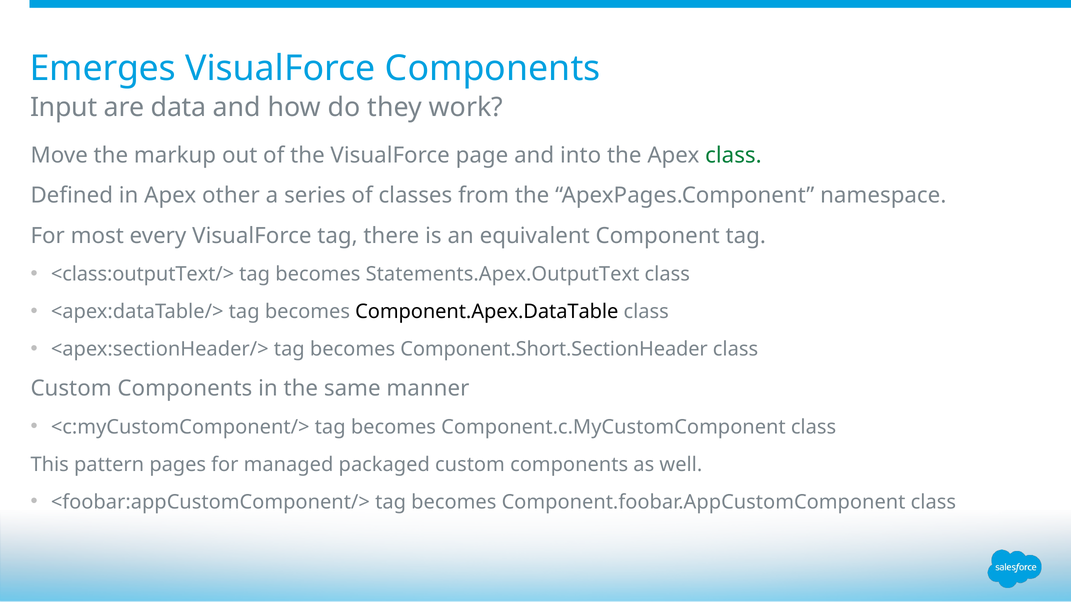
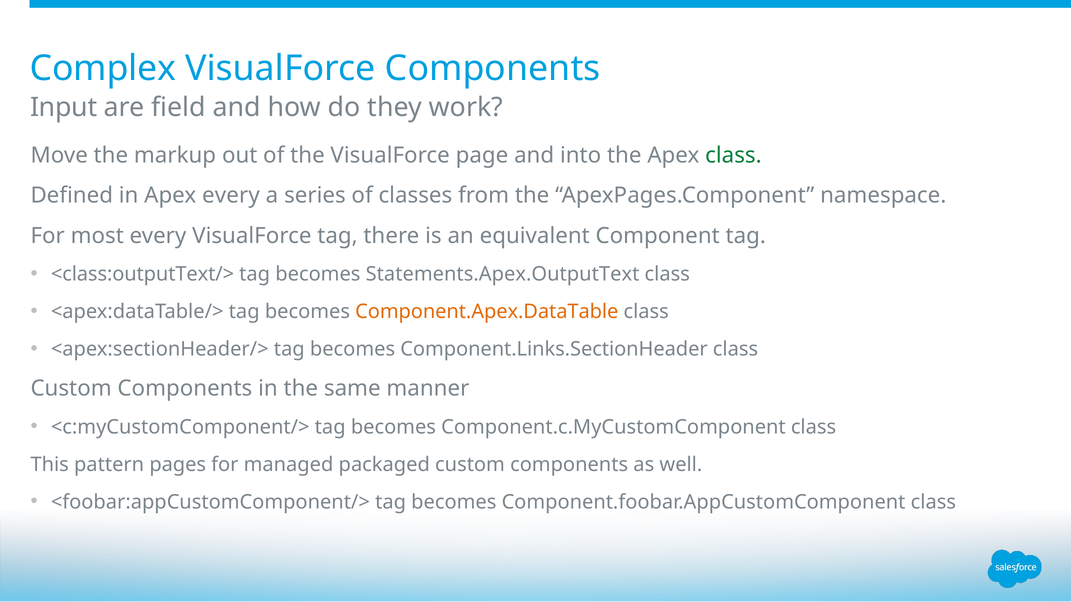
Emerges: Emerges -> Complex
data: data -> field
Apex other: other -> every
Component.Apex.DataTable colour: black -> orange
Component.Short.SectionHeader: Component.Short.SectionHeader -> Component.Links.SectionHeader
